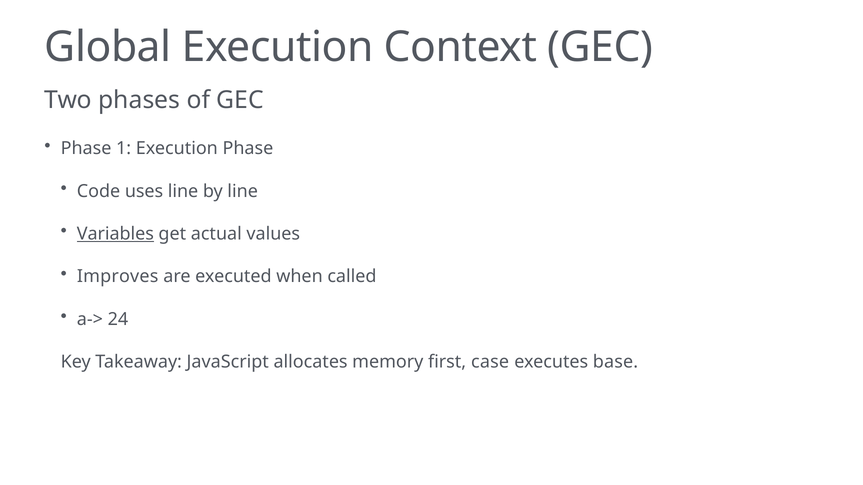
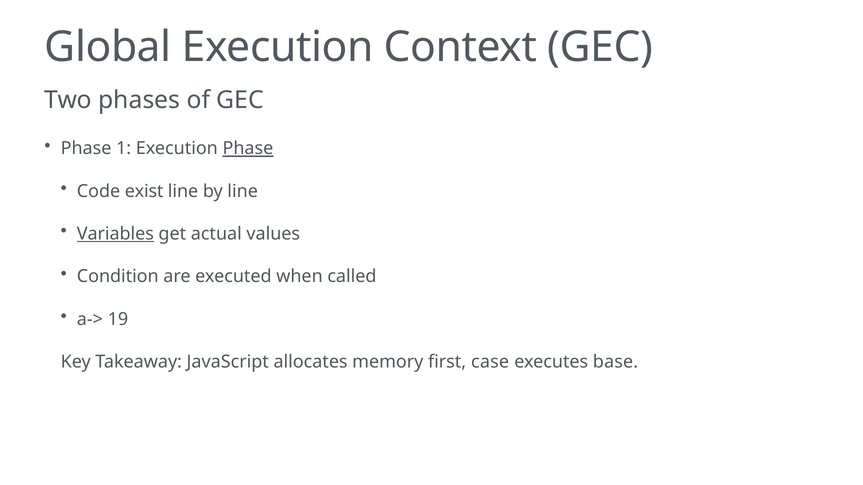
Phase at (248, 149) underline: none -> present
uses: uses -> exist
Improves: Improves -> Condition
24: 24 -> 19
